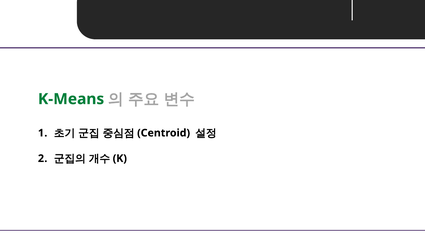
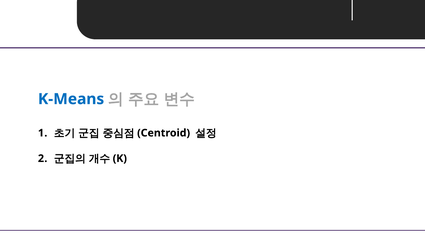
K-Means colour: green -> blue
